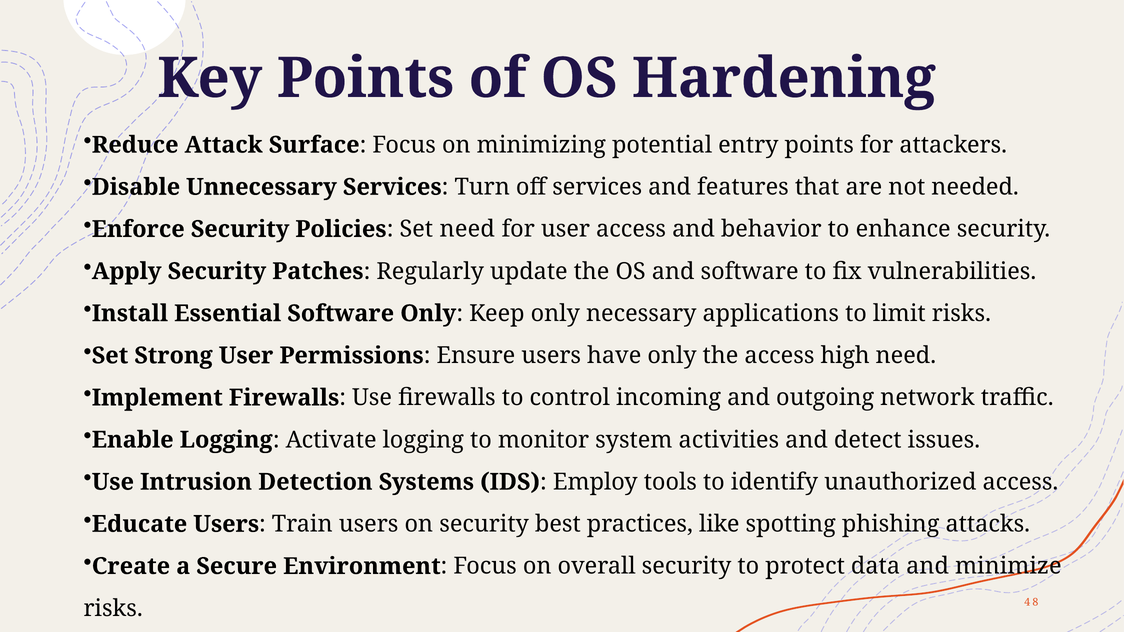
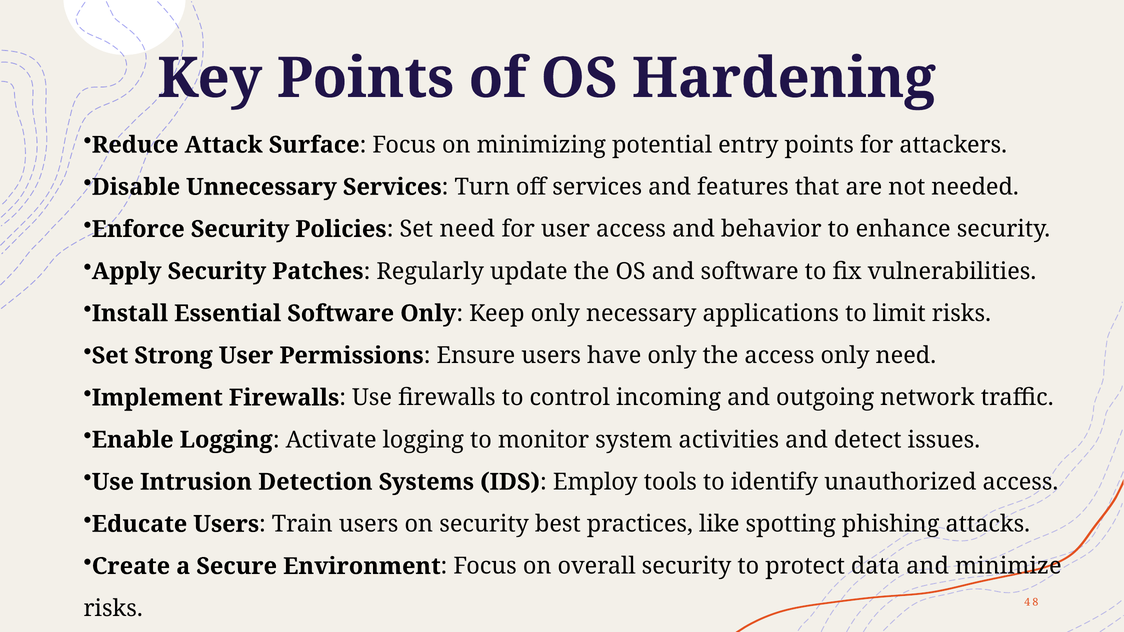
access high: high -> only
